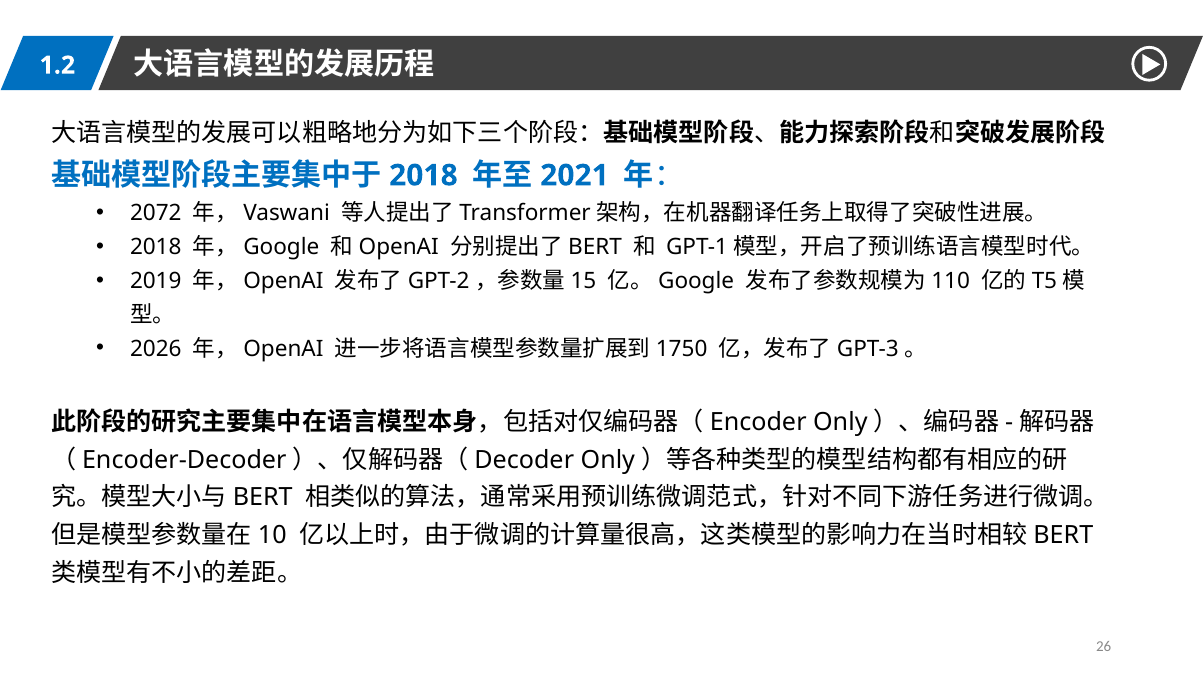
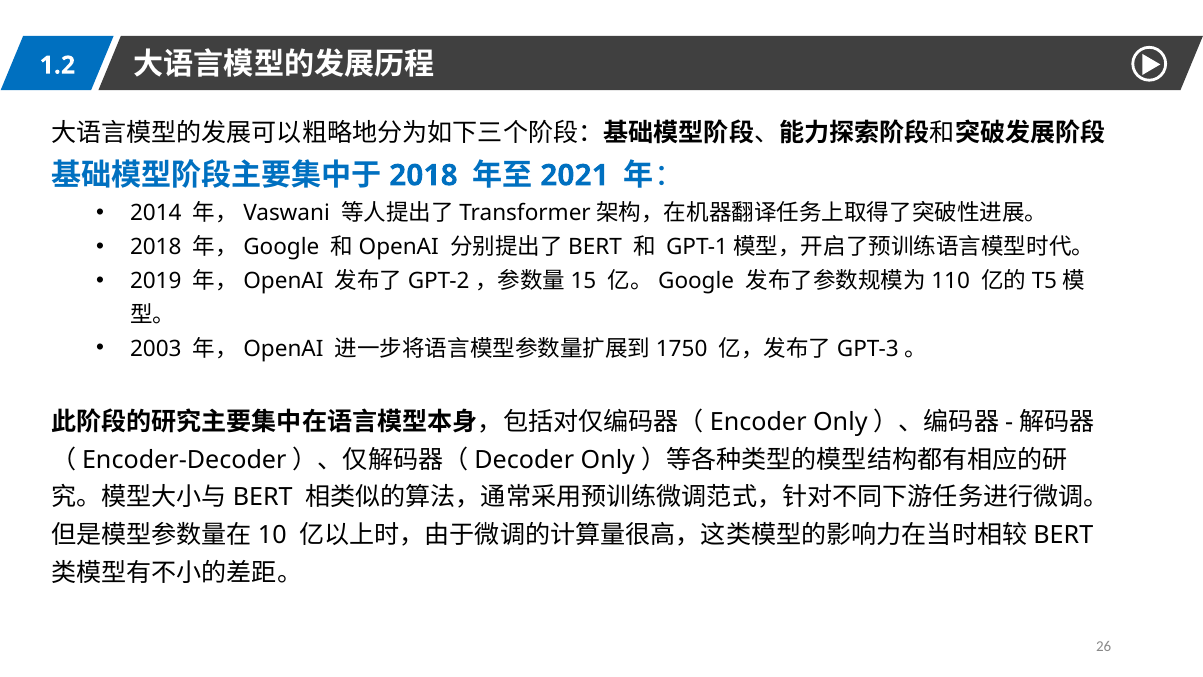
2072: 2072 -> 2014
2026: 2026 -> 2003
